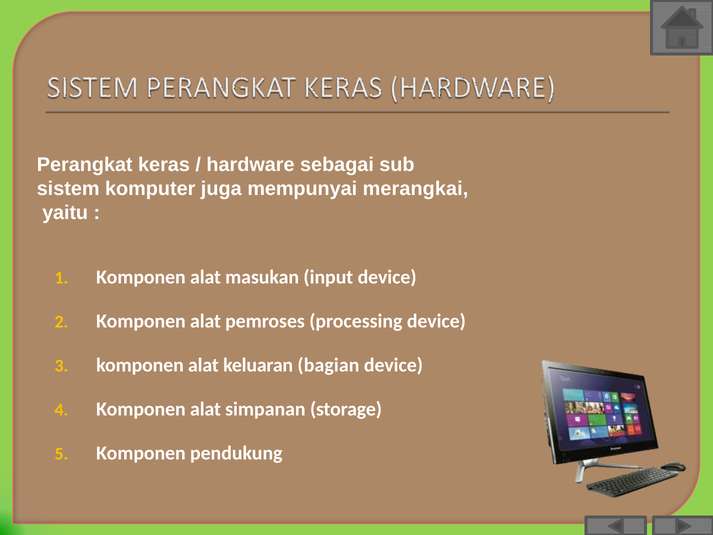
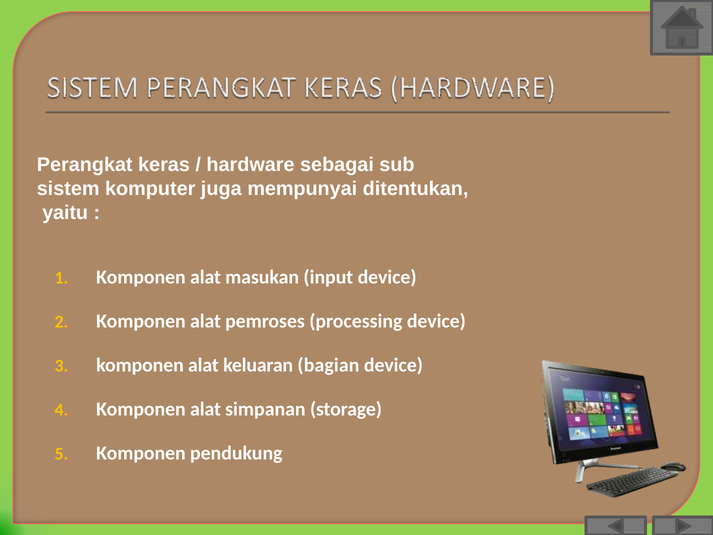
merangkai: merangkai -> ditentukan
